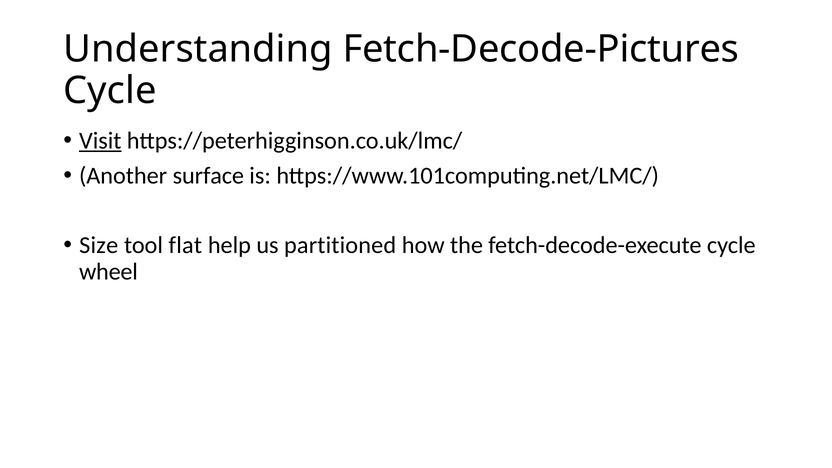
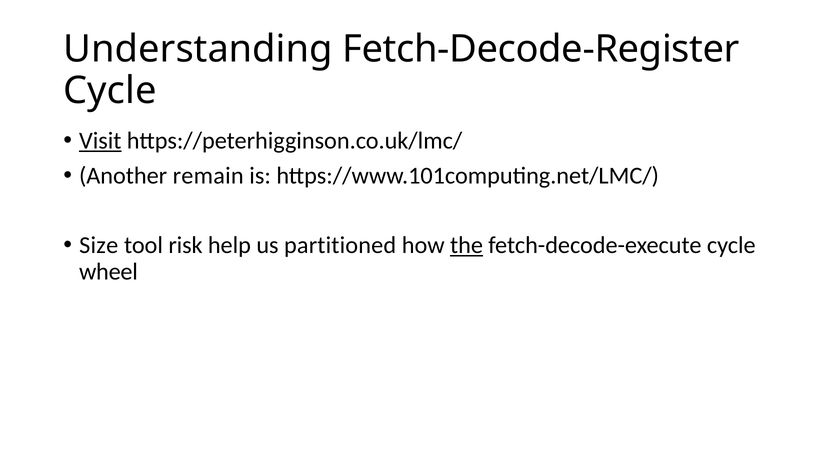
Fetch-Decode-Pictures: Fetch-Decode-Pictures -> Fetch-Decode-Register
surface: surface -> remain
flat: flat -> risk
the underline: none -> present
